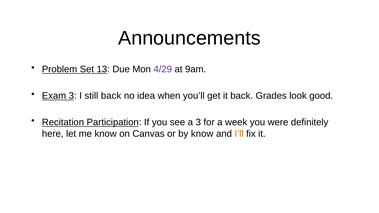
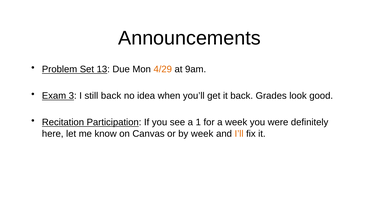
4/29 colour: purple -> orange
a 3: 3 -> 1
by know: know -> week
